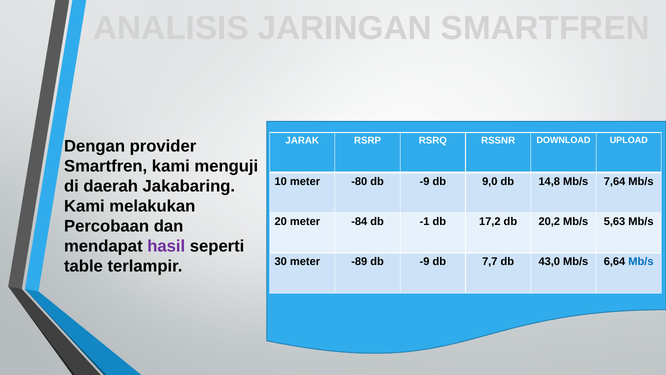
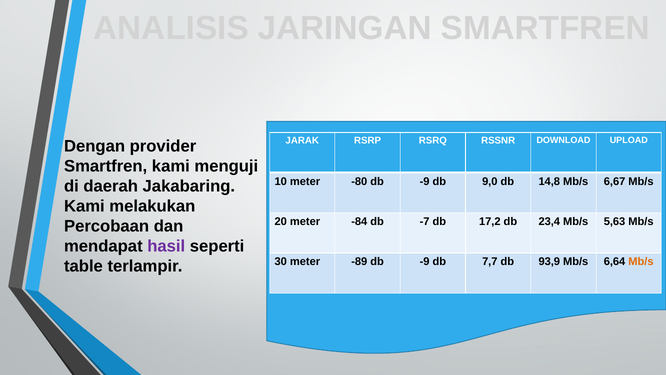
7,64: 7,64 -> 6,67
-1: -1 -> -7
20,2: 20,2 -> 23,4
43,0: 43,0 -> 93,9
Mb/s at (641, 262) colour: blue -> orange
